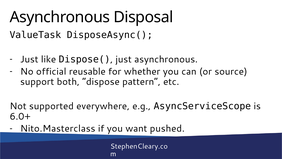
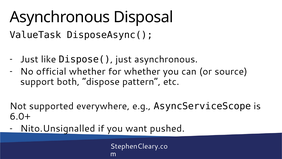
official reusable: reusable -> whether
Nito.Masterclass: Nito.Masterclass -> Nito.Unsignalled
